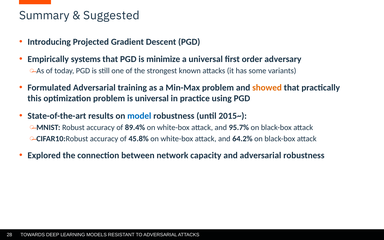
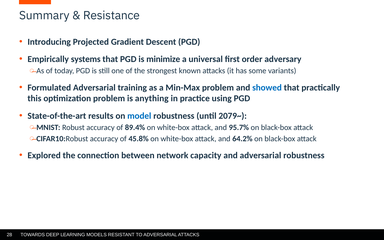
Suggested: Suggested -> Resistance
showed colour: orange -> blue
is universal: universal -> anything
2015~: 2015~ -> 2079~
